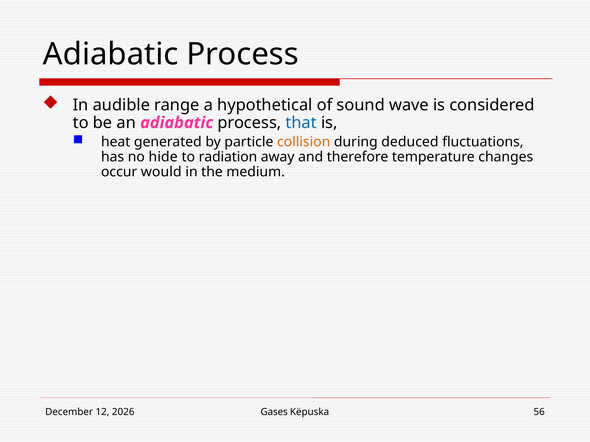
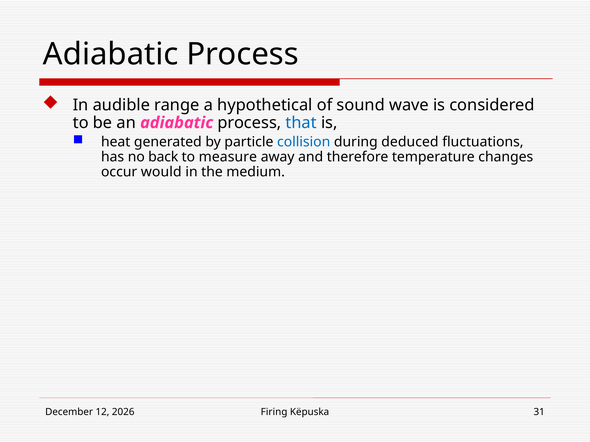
collision colour: orange -> blue
hide: hide -> back
radiation: radiation -> measure
Gases: Gases -> Firing
56: 56 -> 31
